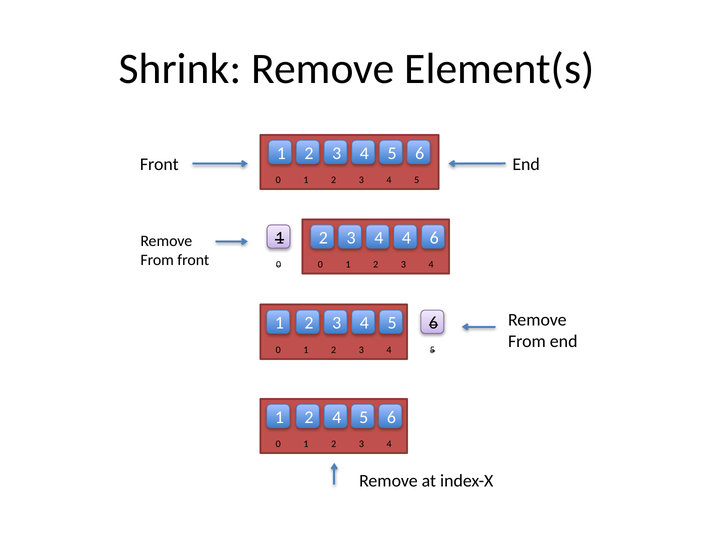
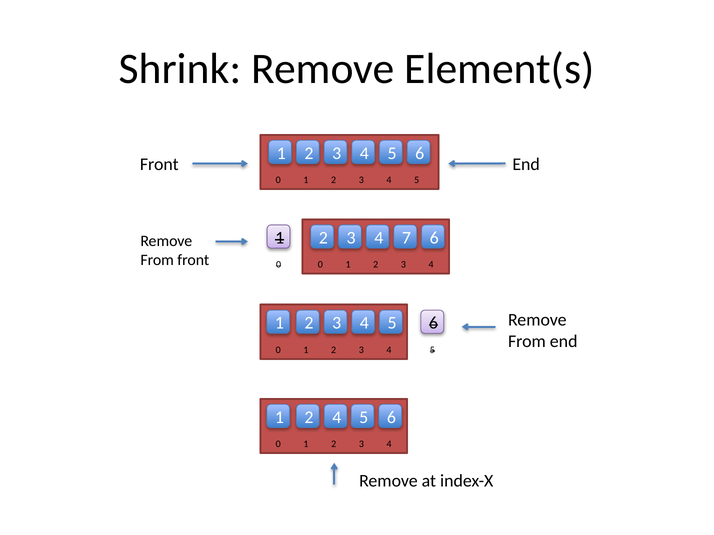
4 4: 4 -> 7
